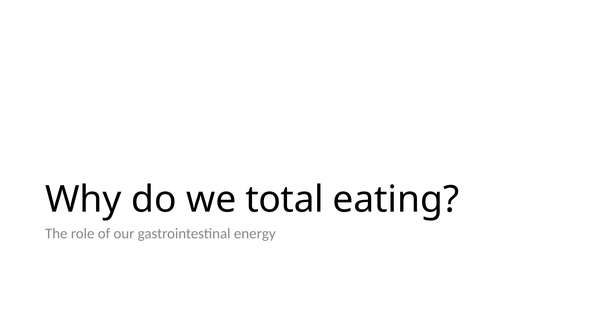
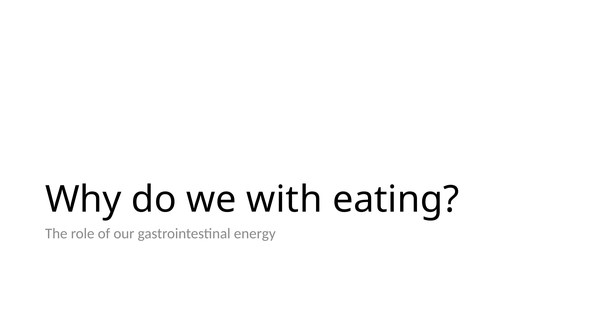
total: total -> with
